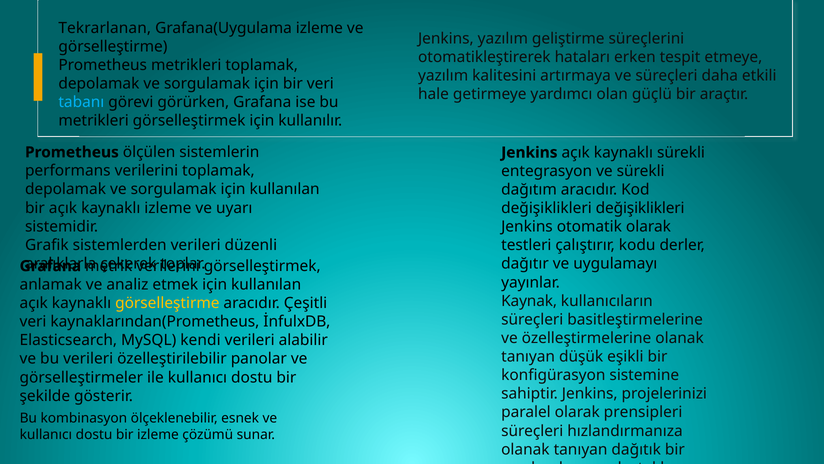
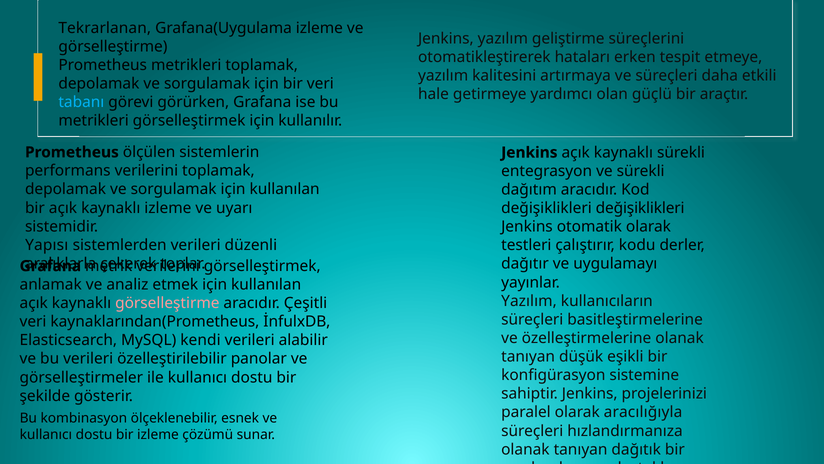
Grafik: Grafik -> Yapısı
Kaynak at (529, 301): Kaynak -> Yazılım
görselleştirme at (167, 303) colour: yellow -> pink
prensipleri: prensipleri -> aracılığıyla
